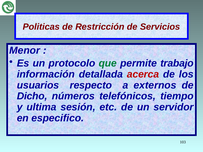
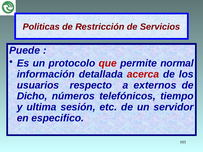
Menor: Menor -> Puede
que colour: green -> red
trabajo: trabajo -> normal
